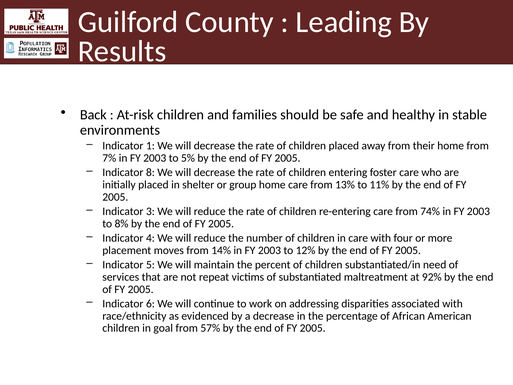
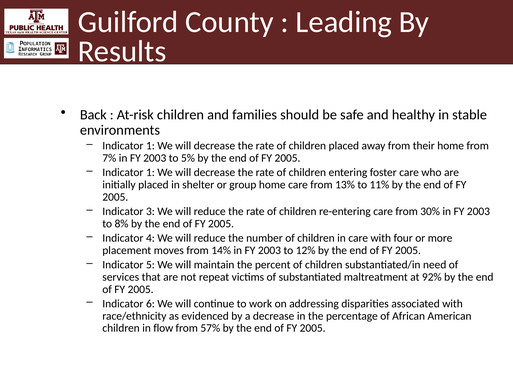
8 at (150, 172): 8 -> 1
74%: 74% -> 30%
goal: goal -> flow
